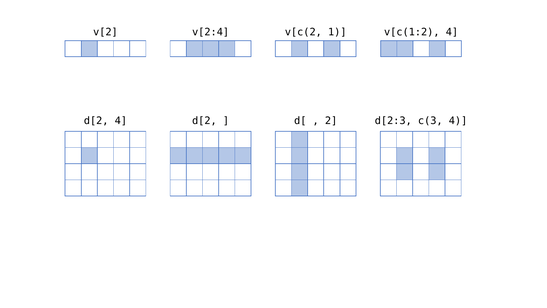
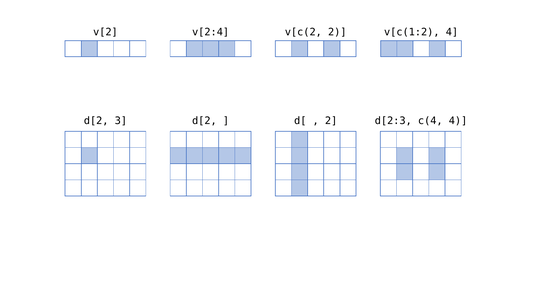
v[c(2 1: 1 -> 2
d[2 4: 4 -> 3
c(3: c(3 -> c(4
